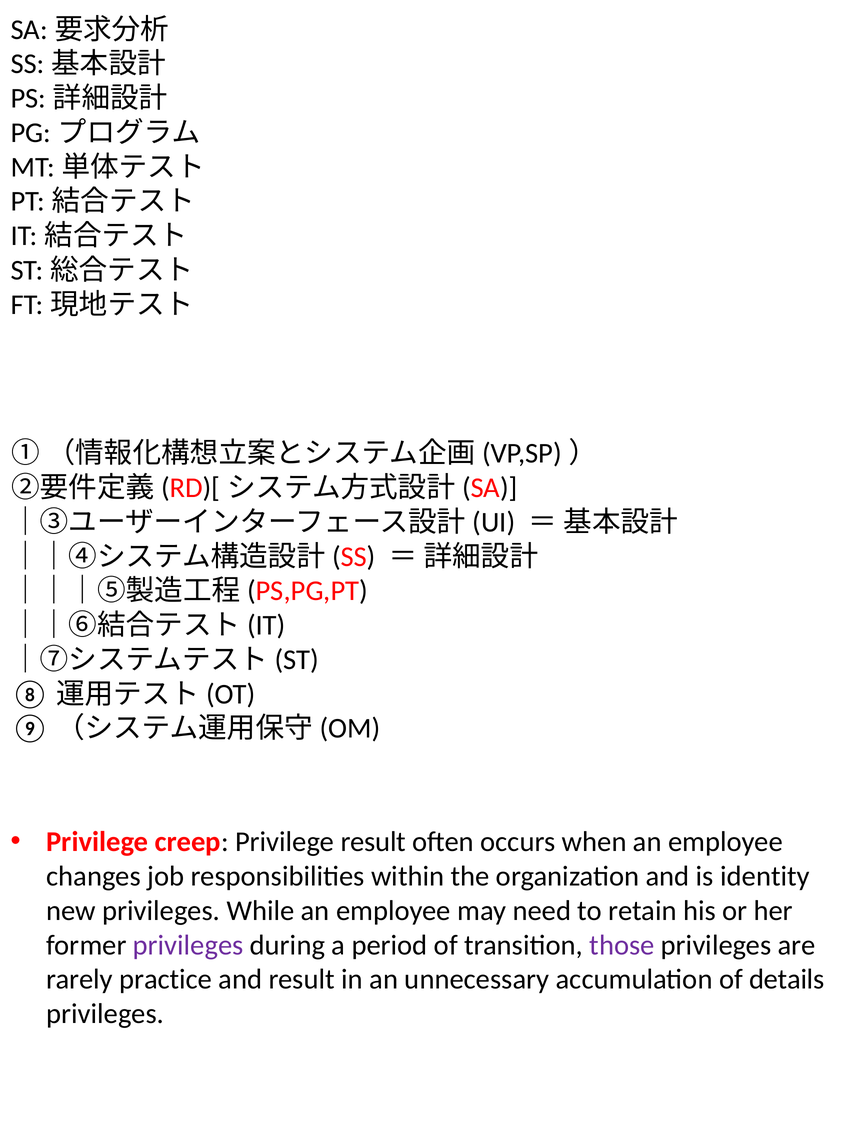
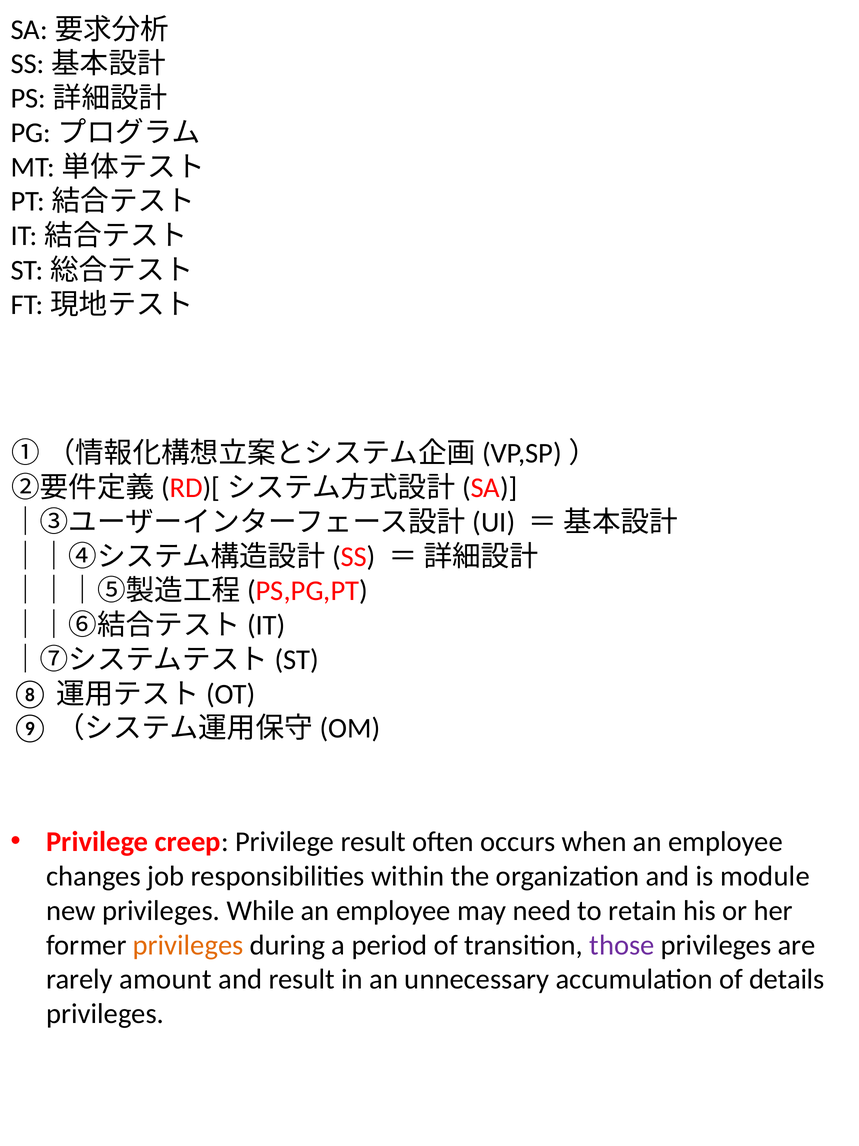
identity: identity -> module
privileges at (188, 945) colour: purple -> orange
practice: practice -> amount
